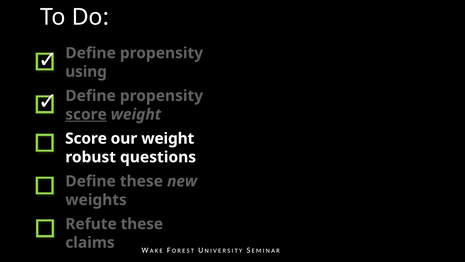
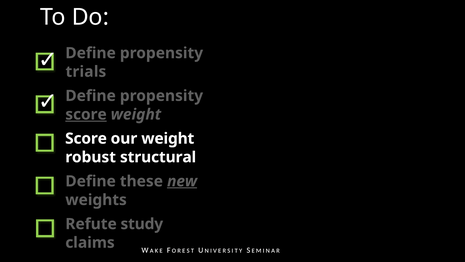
using: using -> trials
questions: questions -> structural
new underline: none -> present
Refute these: these -> study
